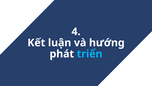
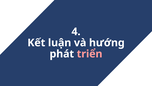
triển colour: light blue -> pink
